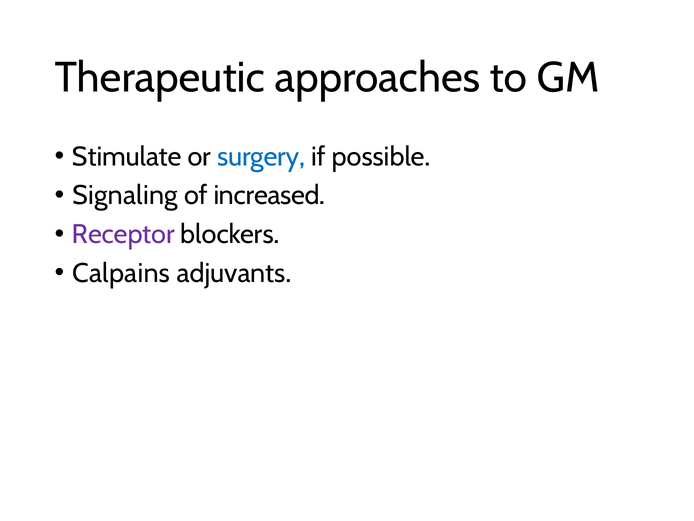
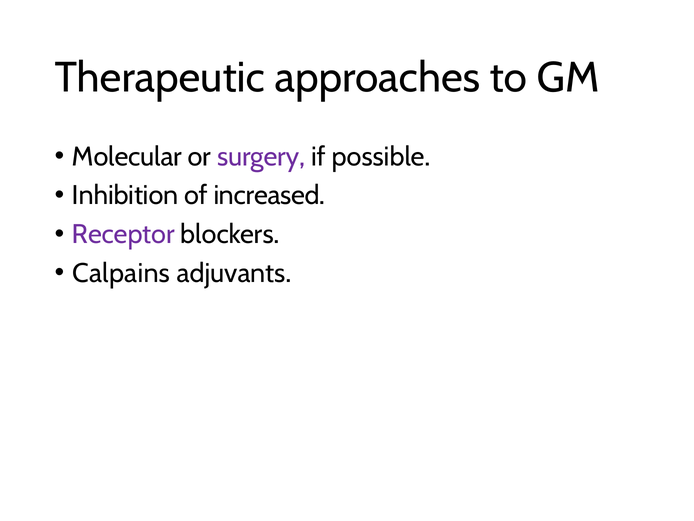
Stimulate: Stimulate -> Molecular
surgery colour: blue -> purple
Signaling: Signaling -> Inhibition
